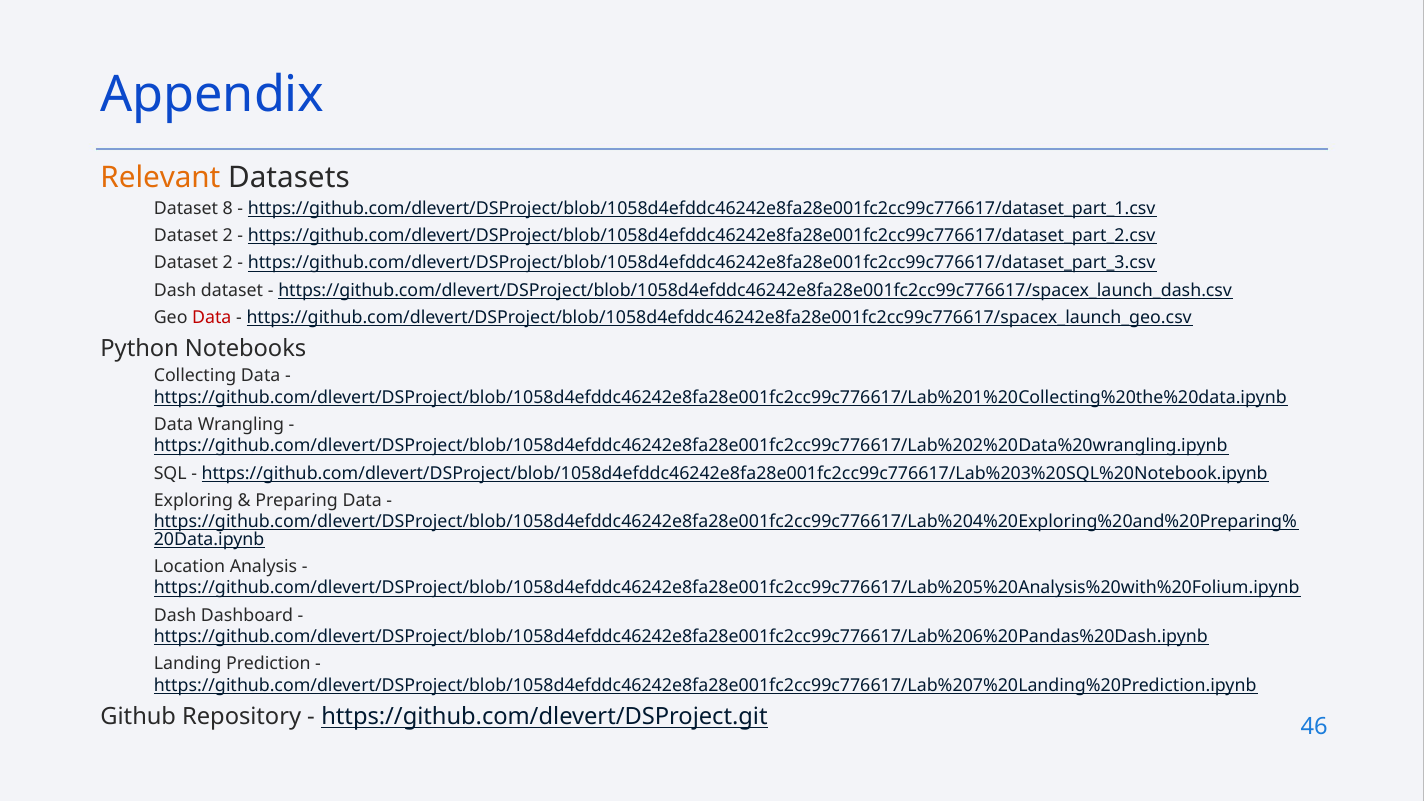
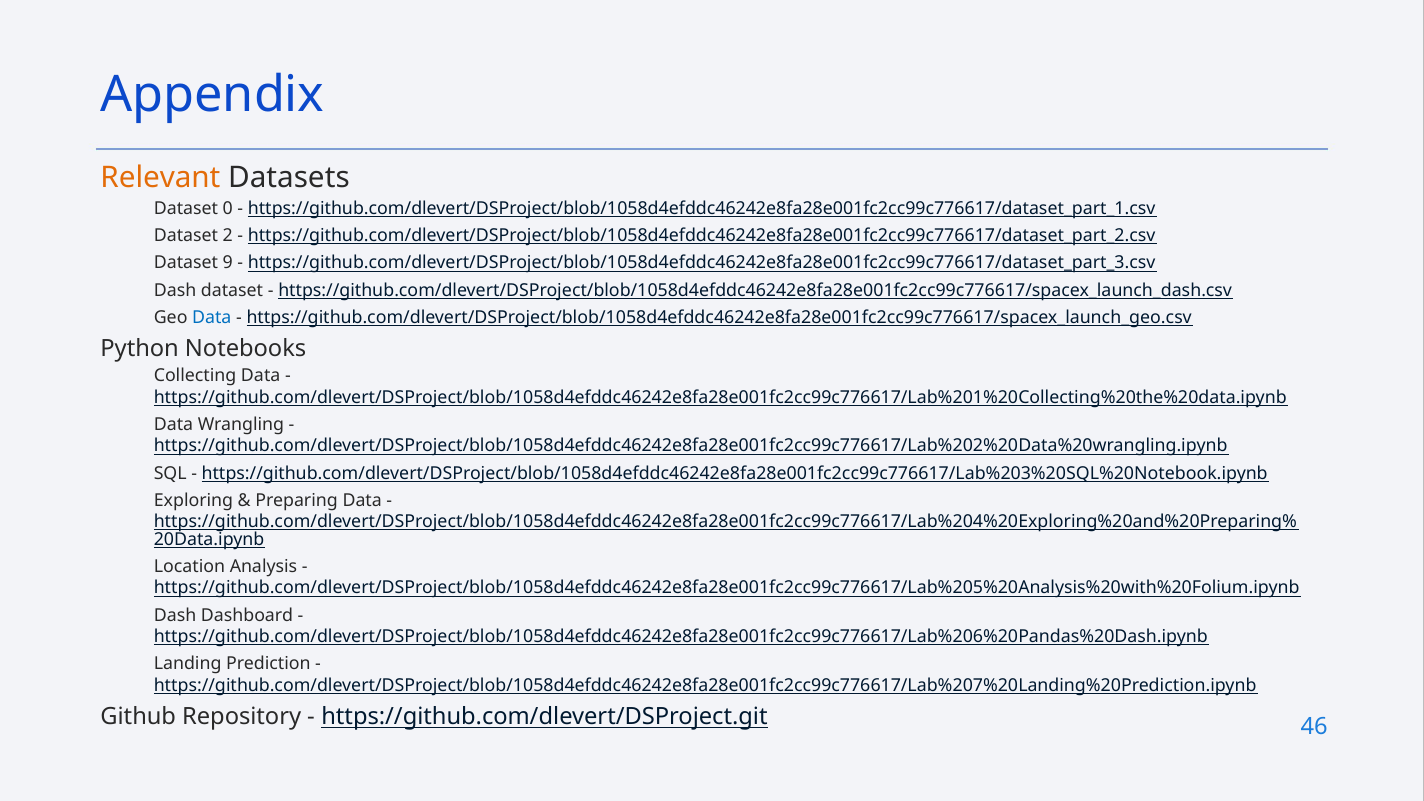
8: 8 -> 0
2 at (228, 263): 2 -> 9
Data at (212, 317) colour: red -> blue
